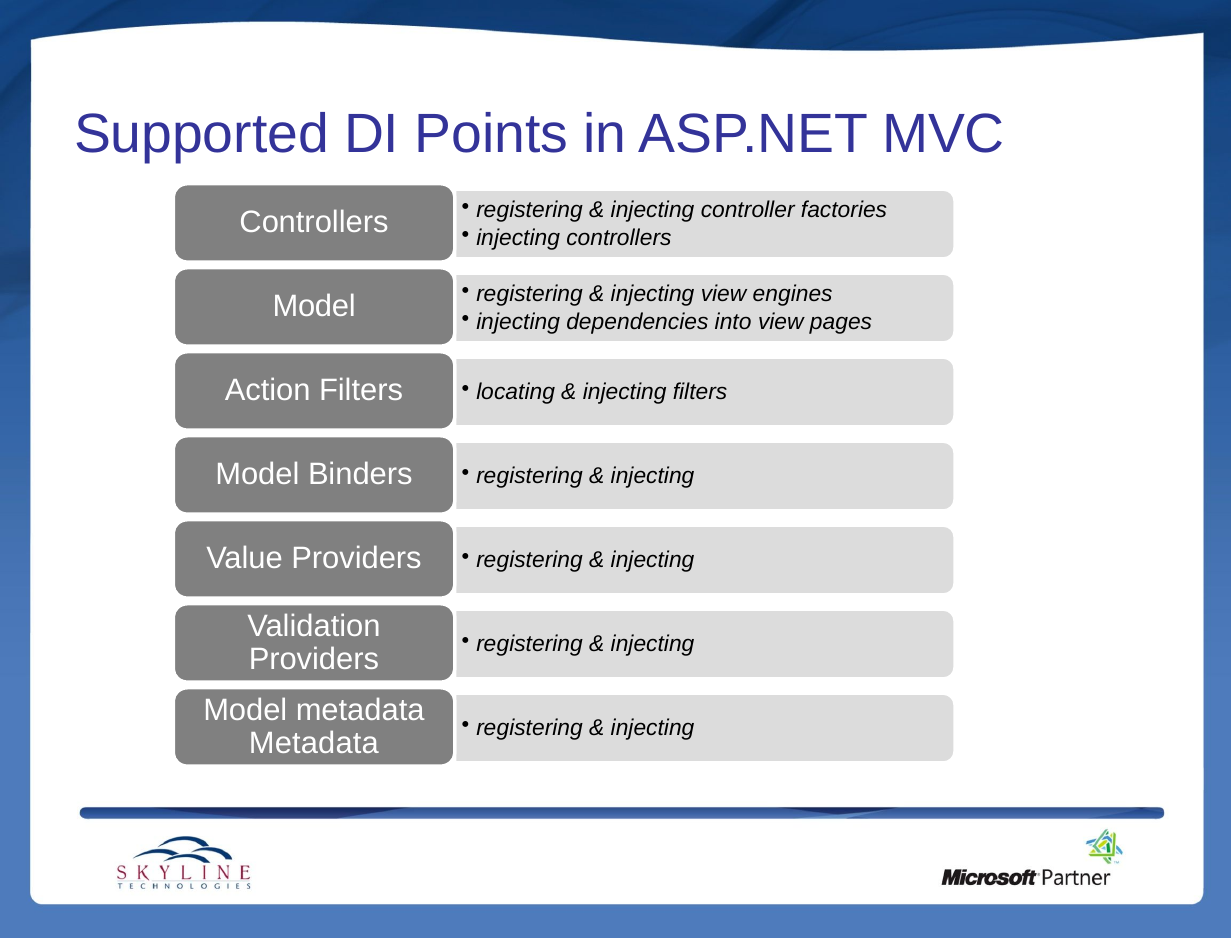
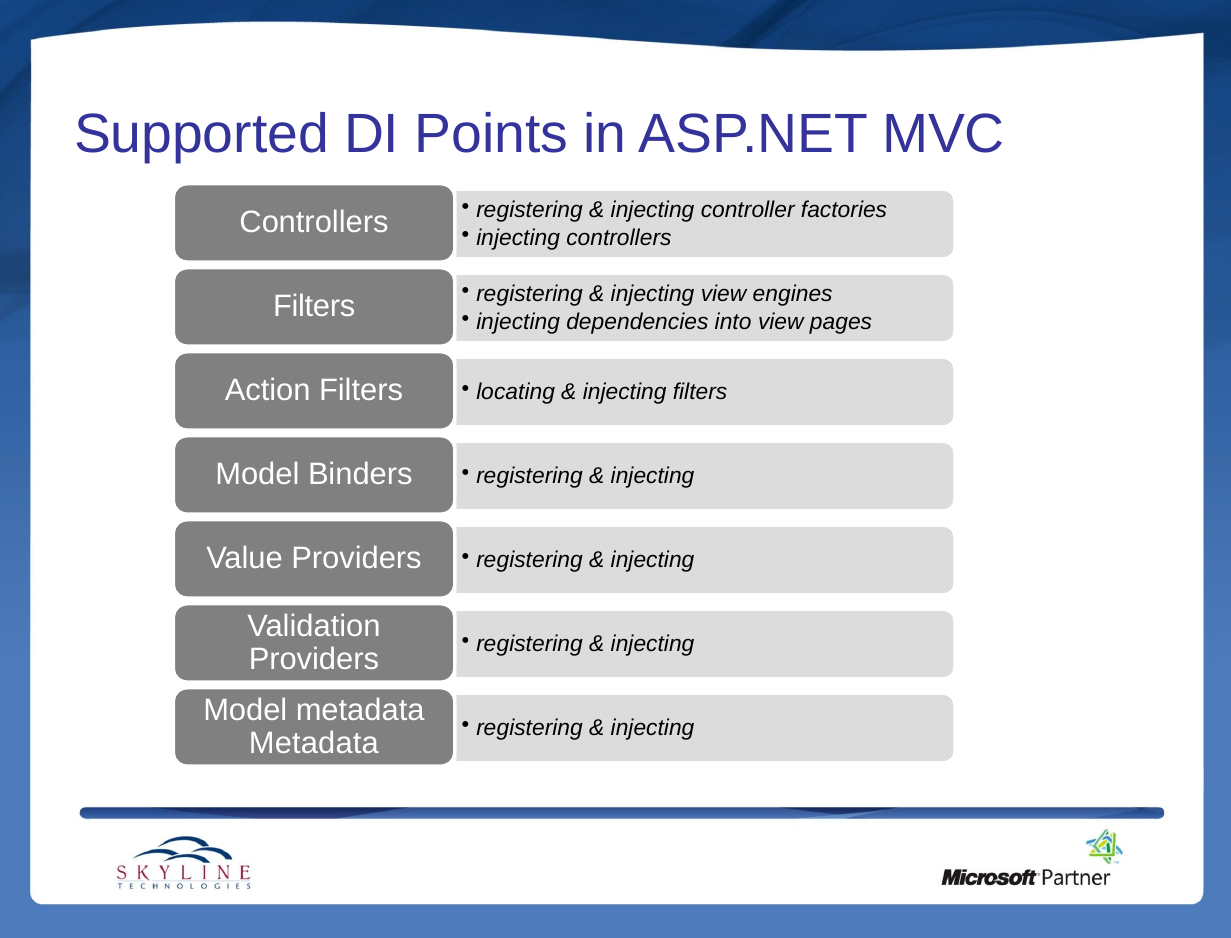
Model at (314, 307): Model -> Filters
